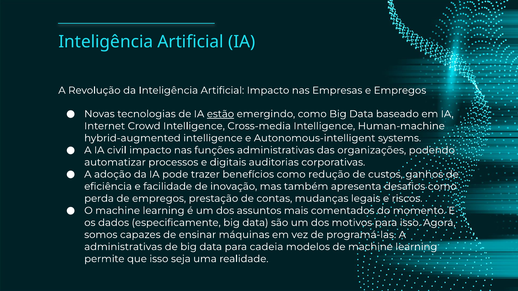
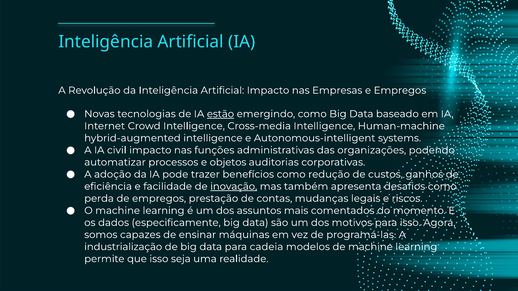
digitais: digitais -> objetos
inovação underline: none -> present
administrativas at (123, 247): administrativas -> industrialização
